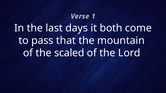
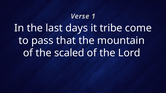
both: both -> tribe
